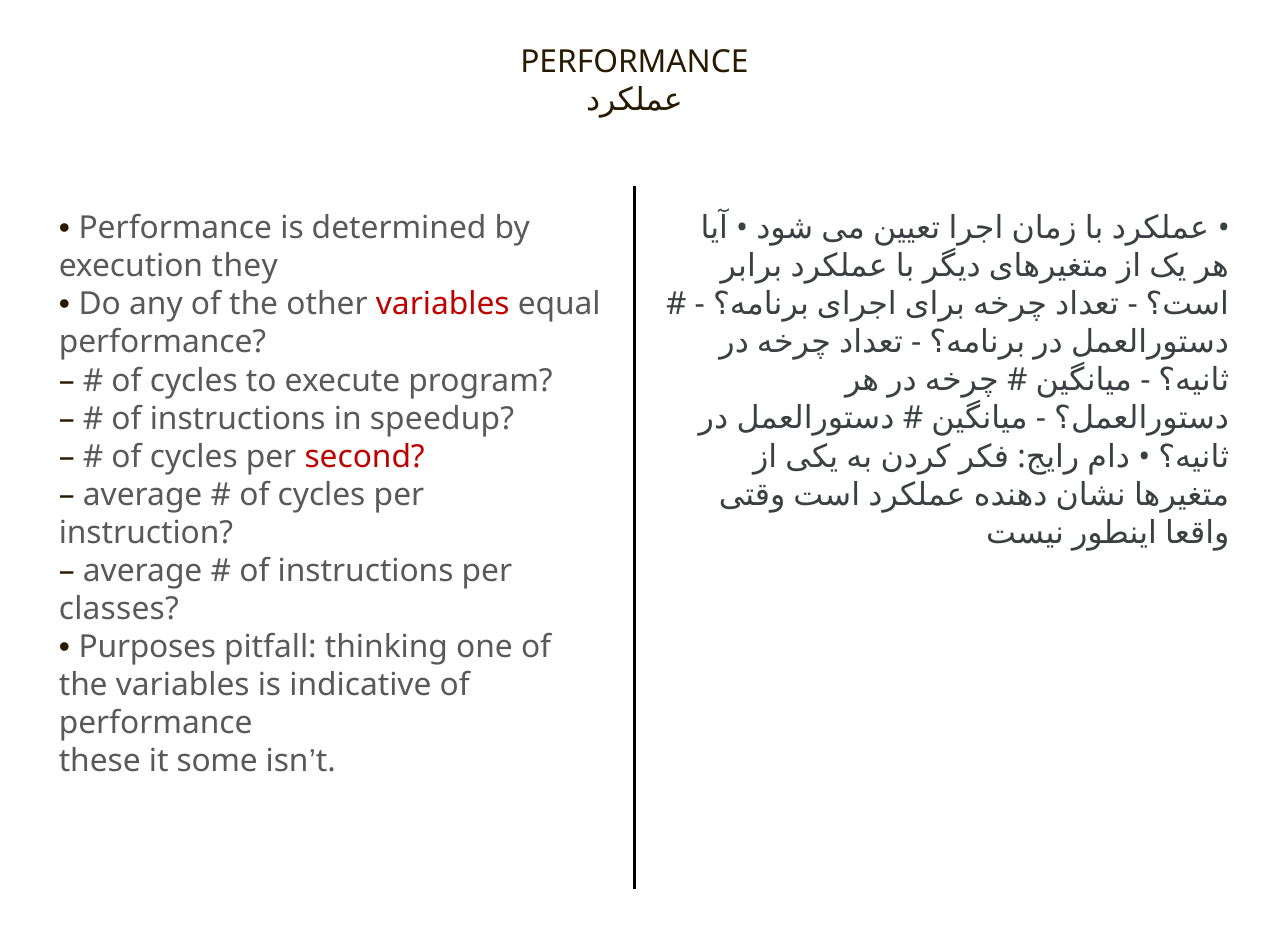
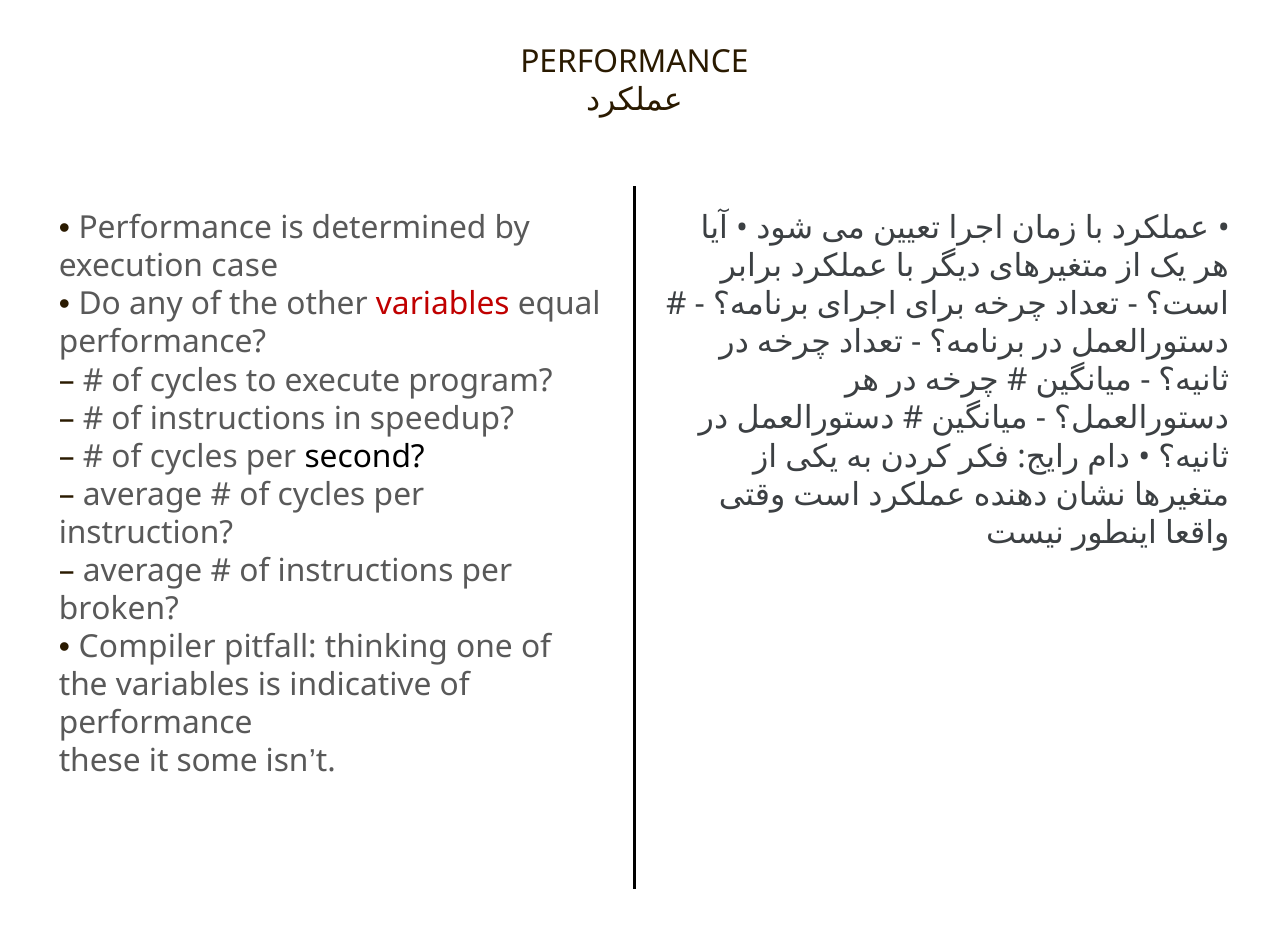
they: they -> case
second colour: red -> black
classes: classes -> broken
Purposes: Purposes -> Compiler
